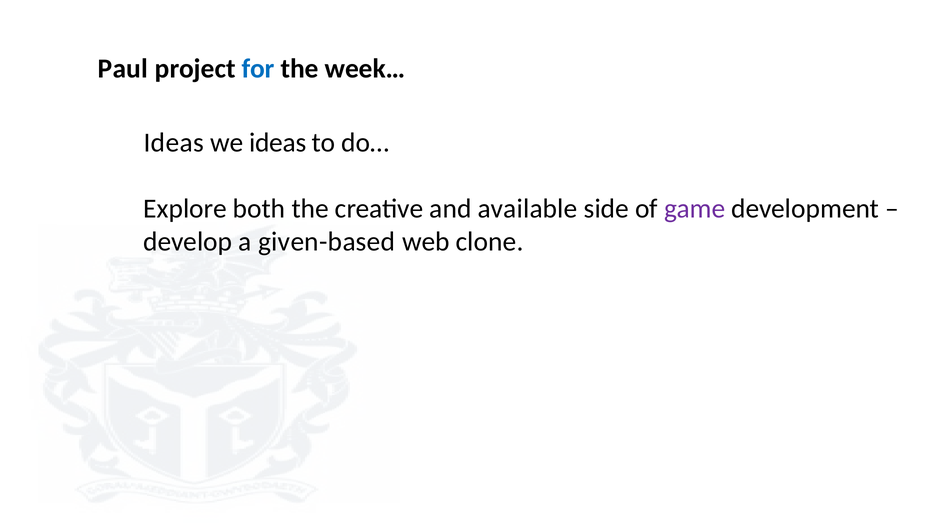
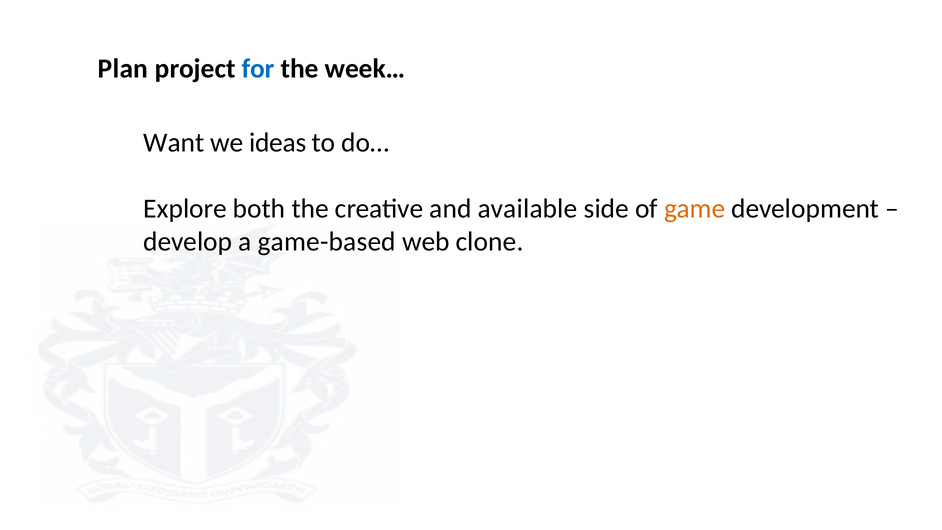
Paul: Paul -> Plan
Ideas at (174, 142): Ideas -> Want
game colour: purple -> orange
given-based: given-based -> game-based
